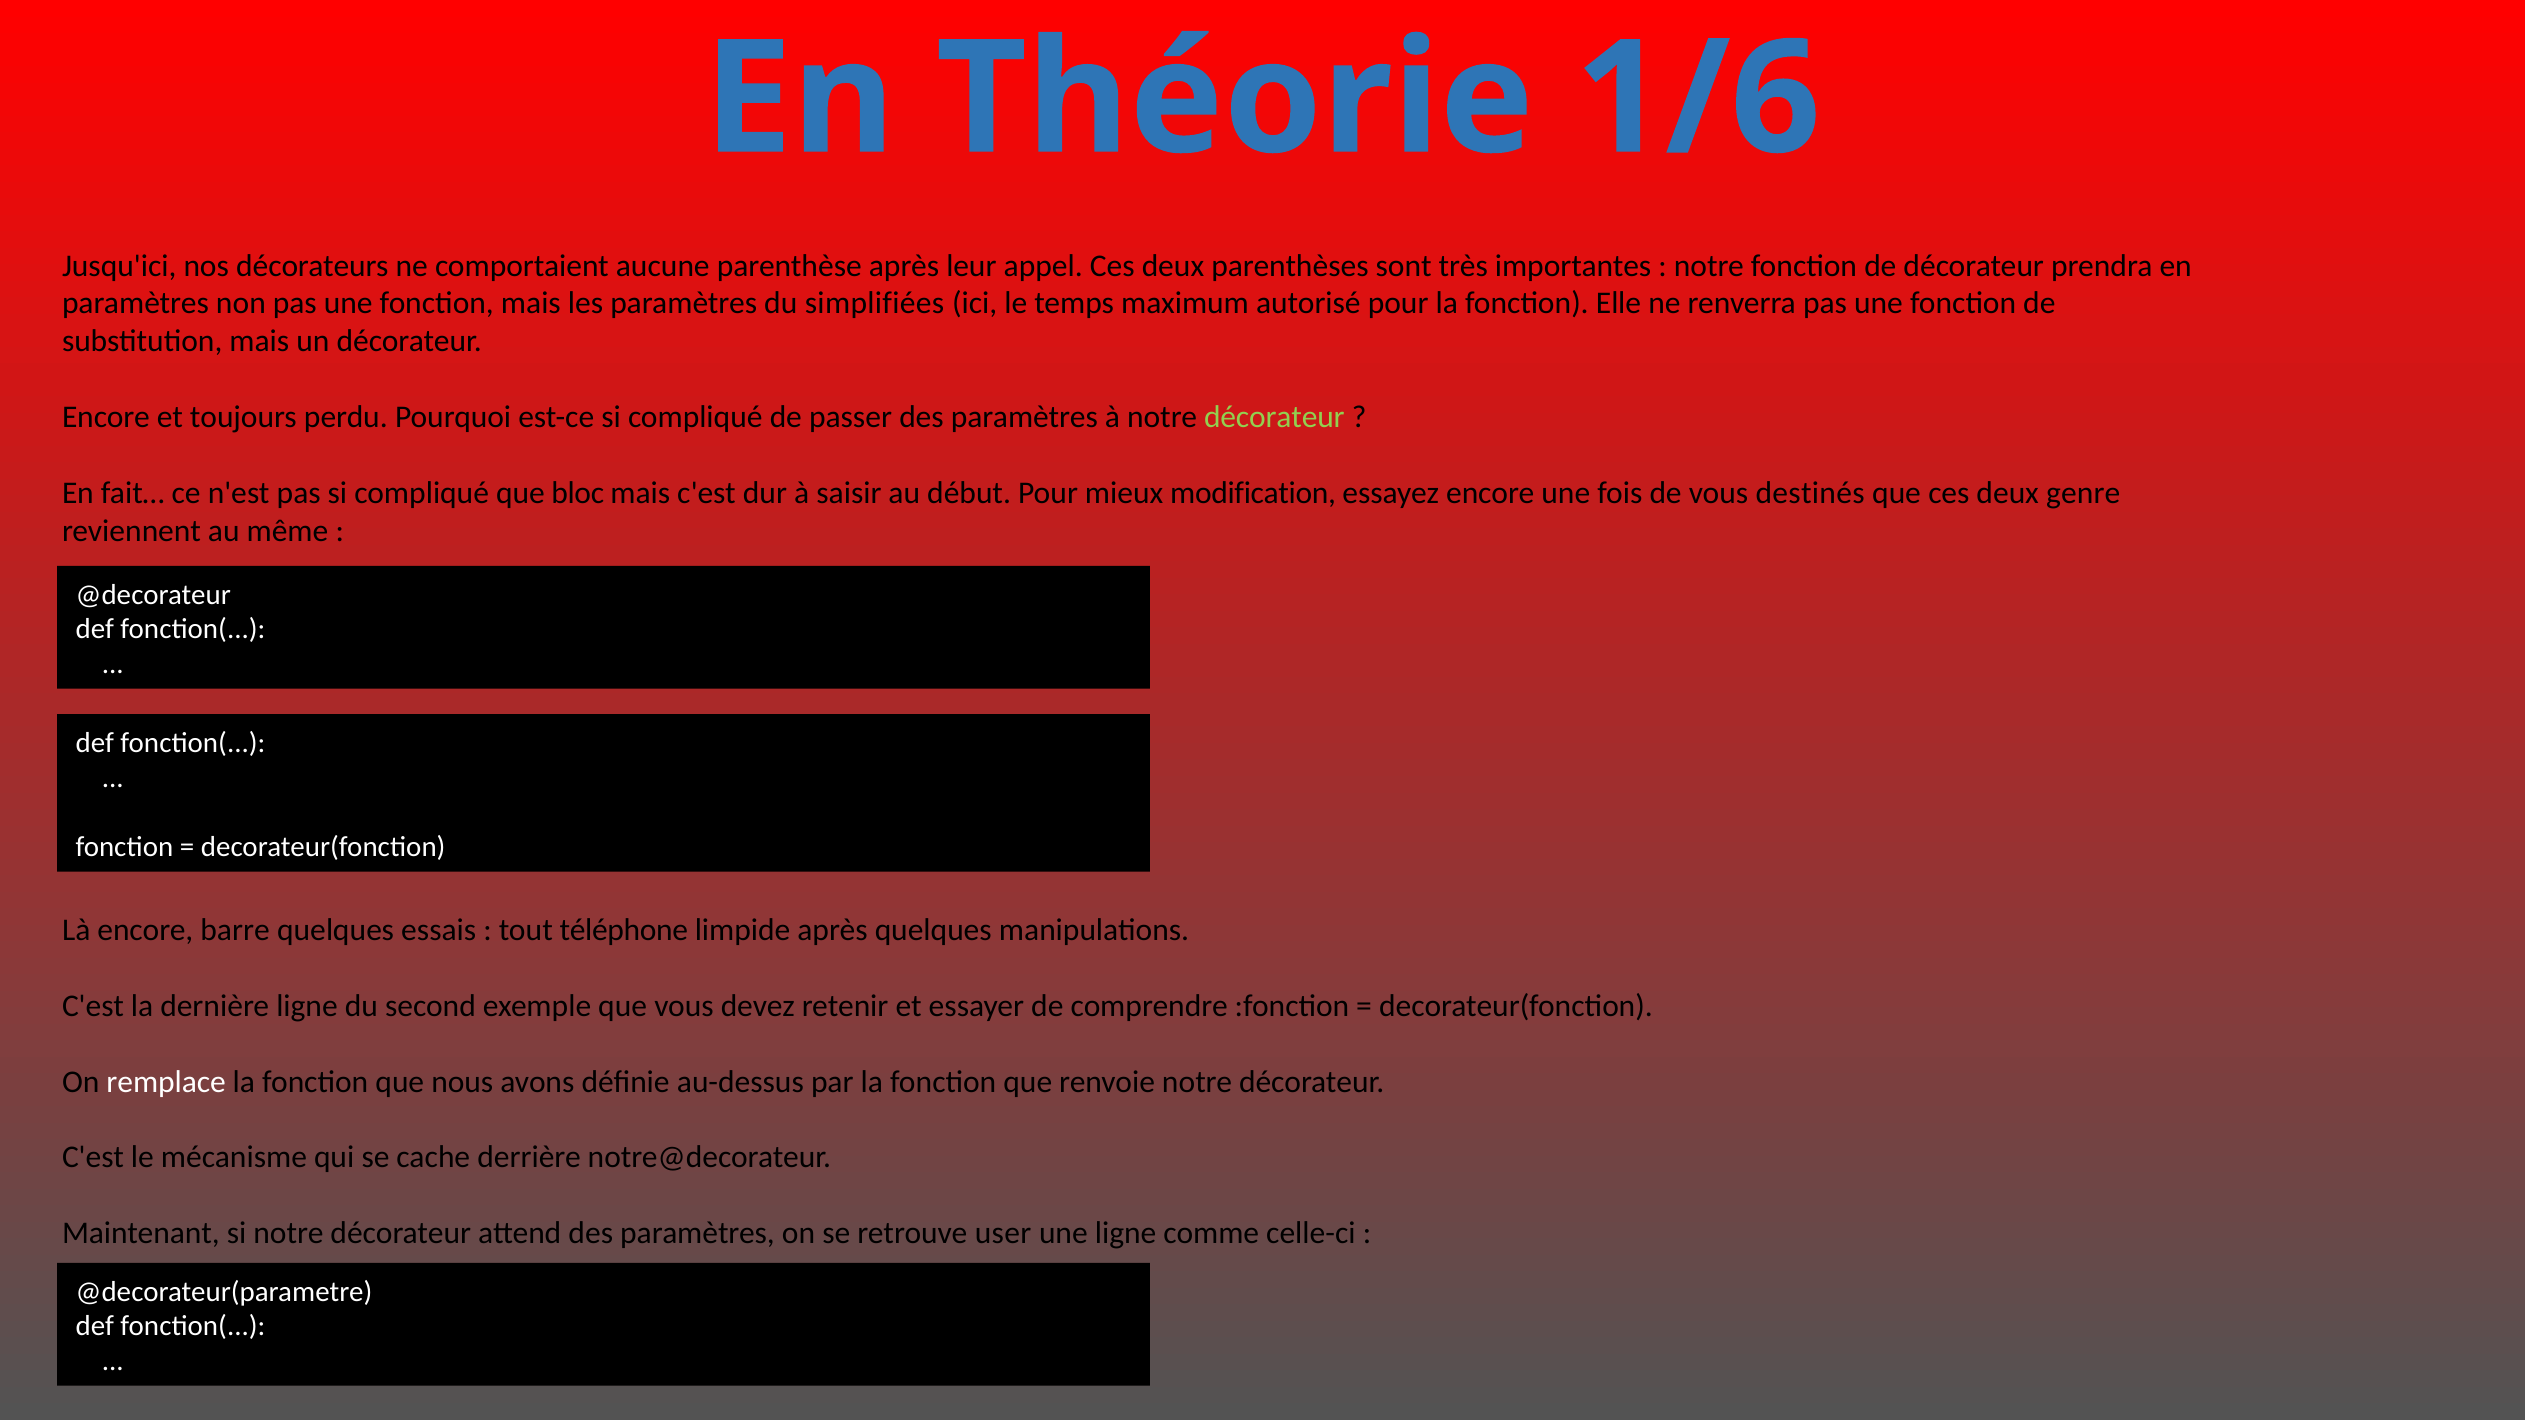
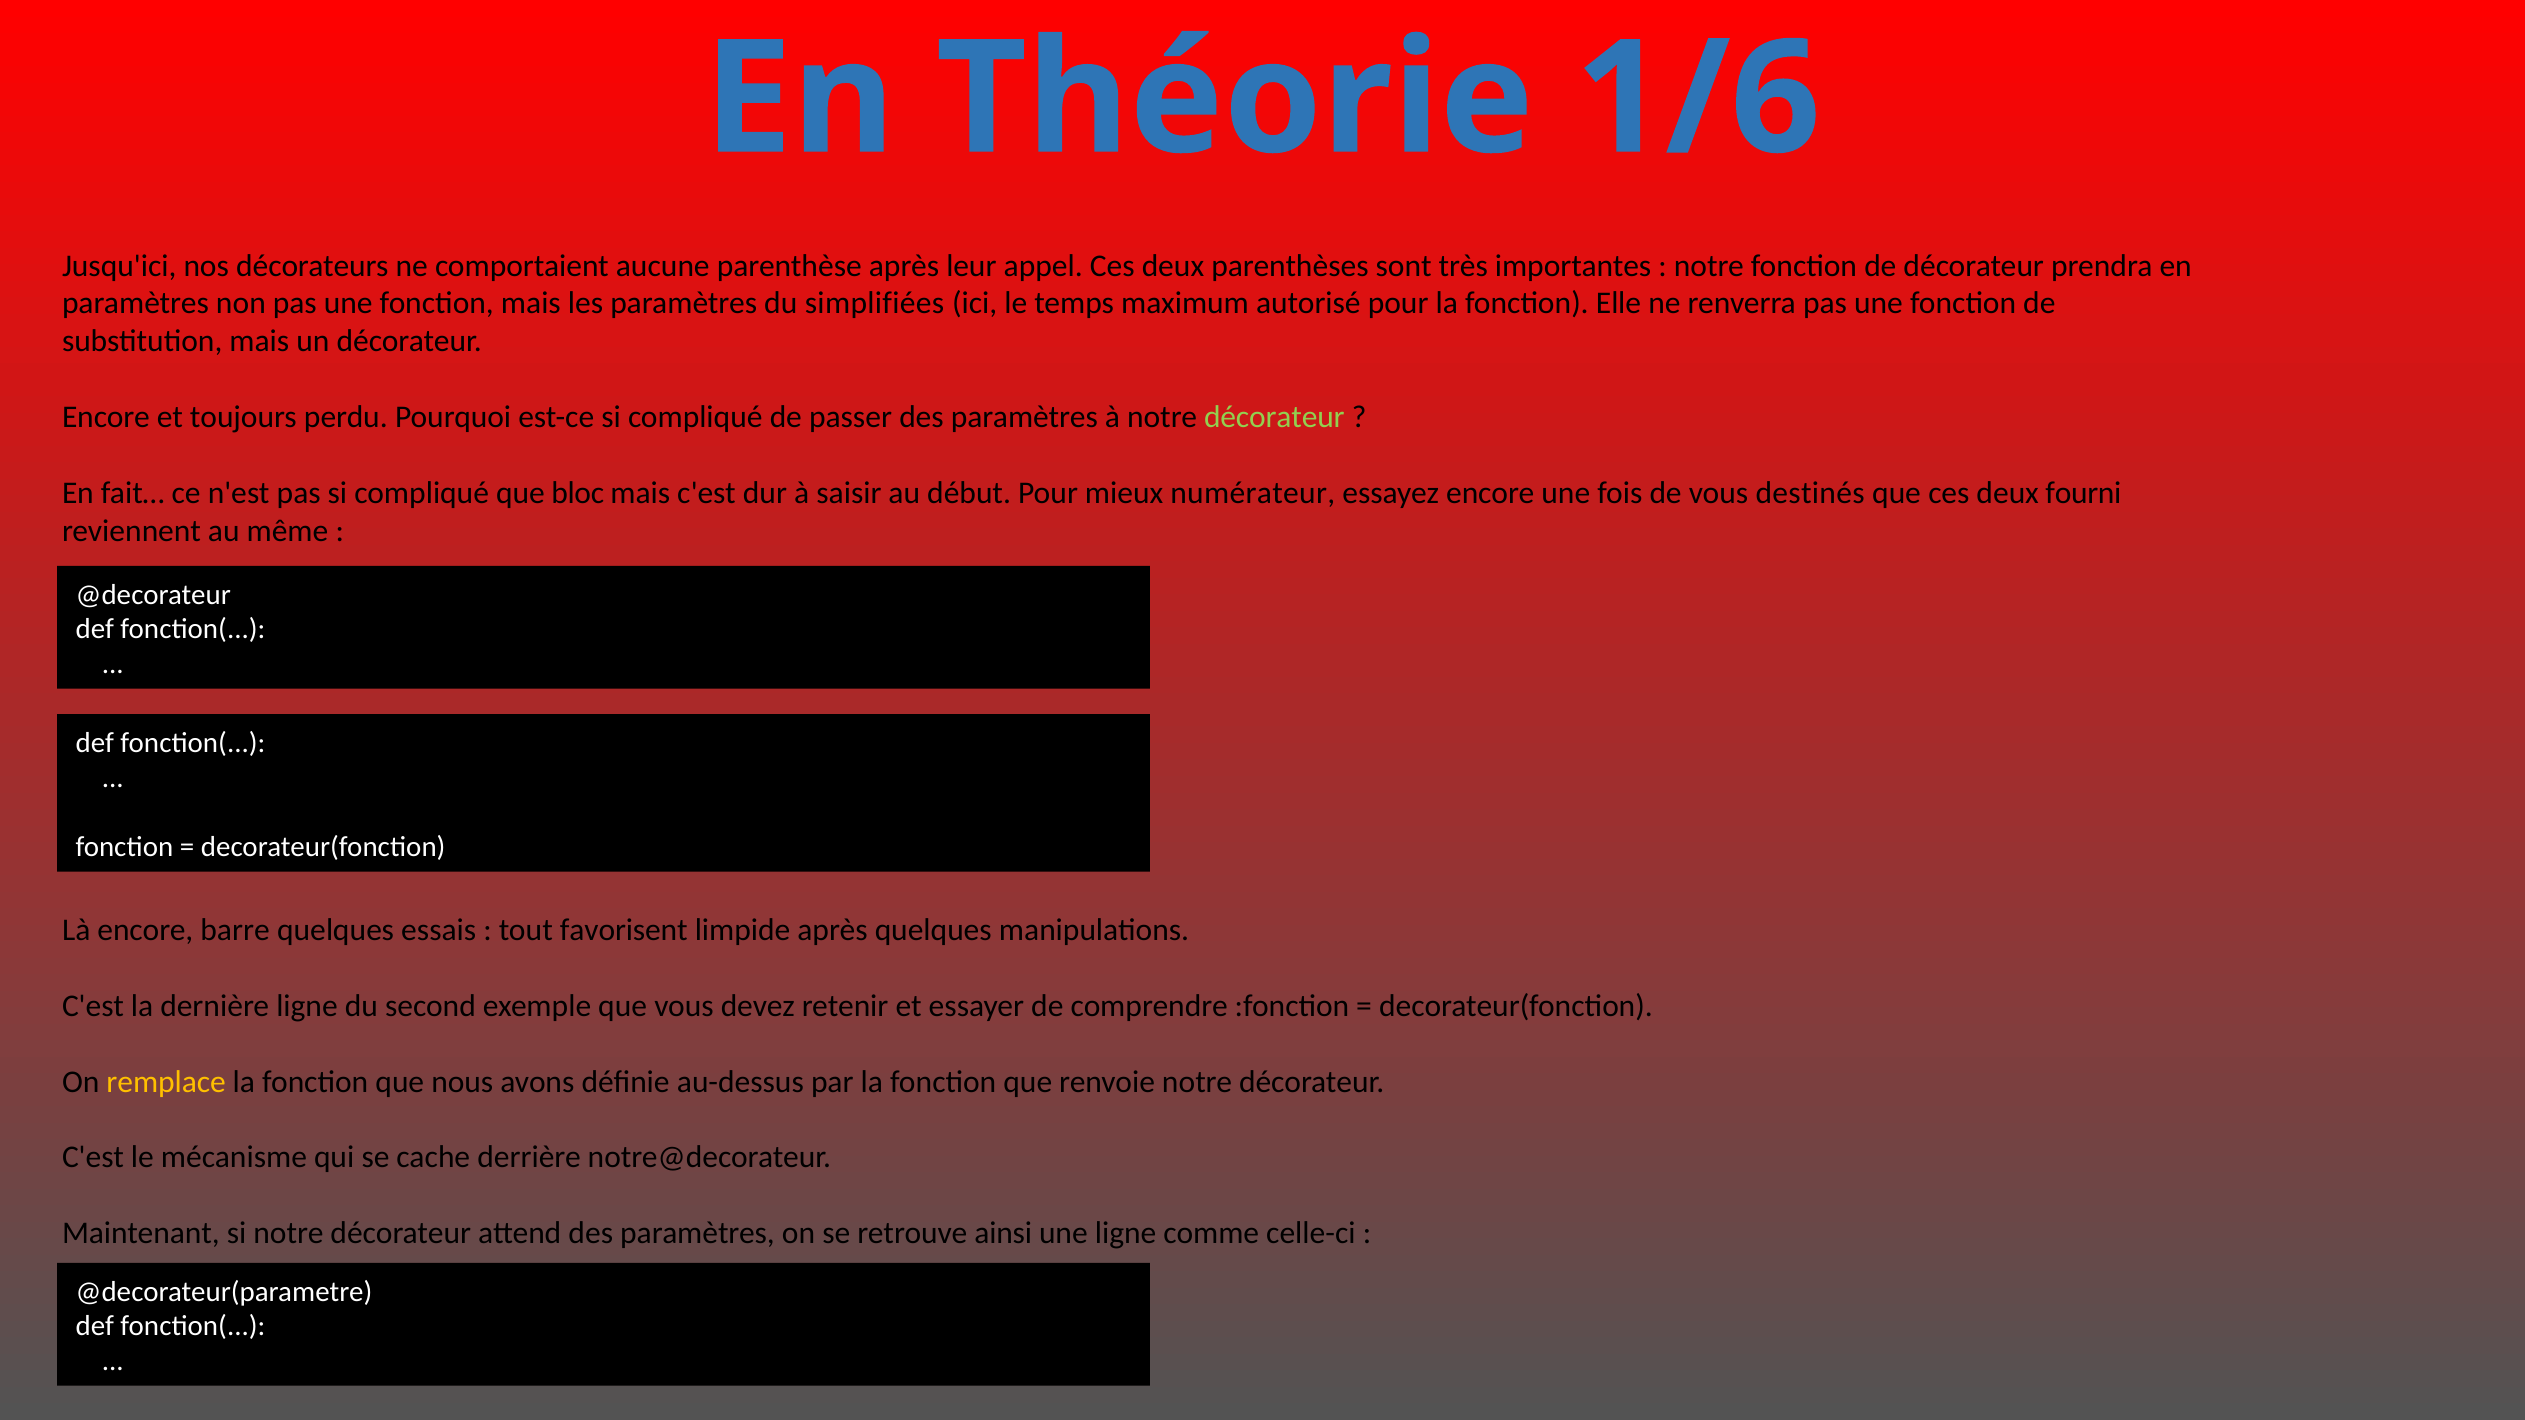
modification: modification -> numérateur
genre: genre -> fourni
téléphone: téléphone -> favorisent
remplace colour: white -> yellow
user: user -> ainsi
